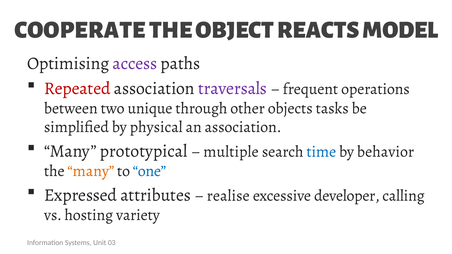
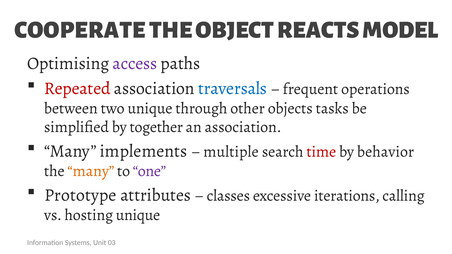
traversals colour: purple -> blue
physical: physical -> together
prototypical: prototypical -> implements
time colour: blue -> red
one colour: blue -> purple
Expressed: Expressed -> Prototype
realise: realise -> classes
developer: developer -> iterations
hosting variety: variety -> unique
